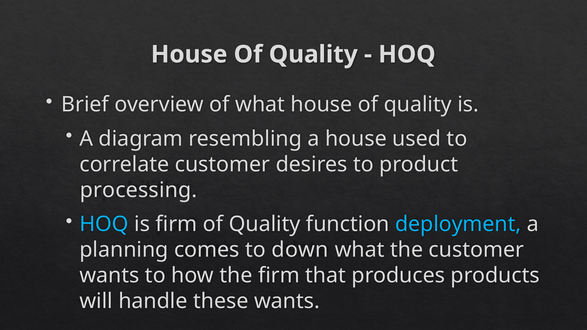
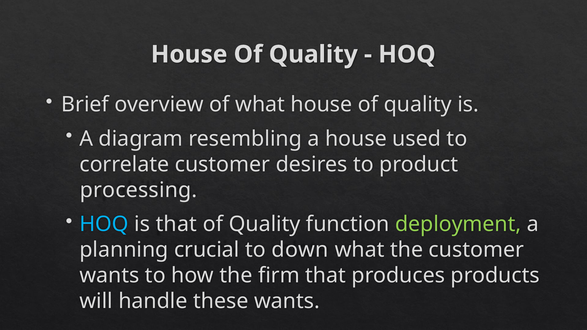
is firm: firm -> that
deployment colour: light blue -> light green
comes: comes -> crucial
